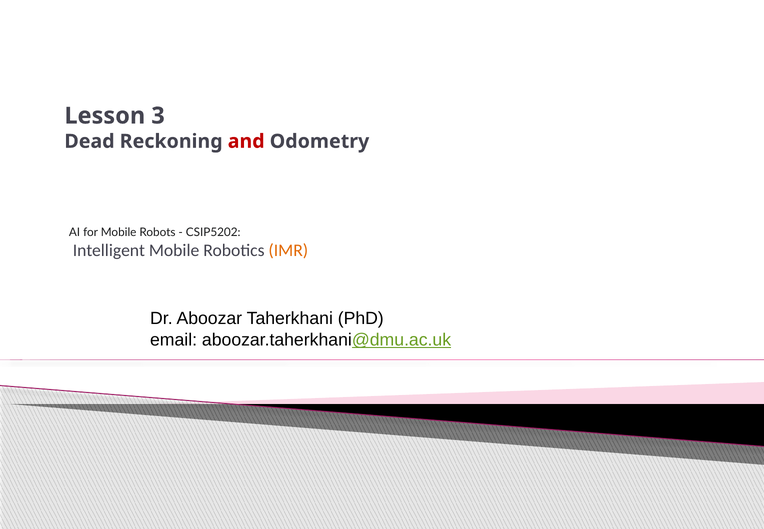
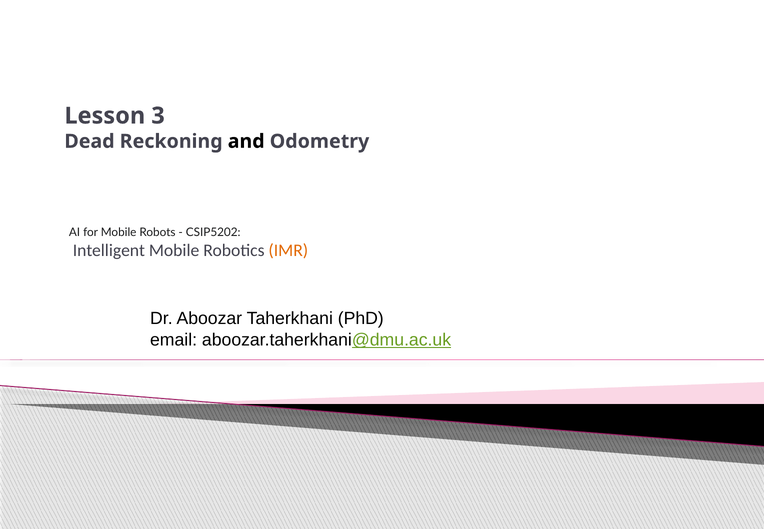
and colour: red -> black
